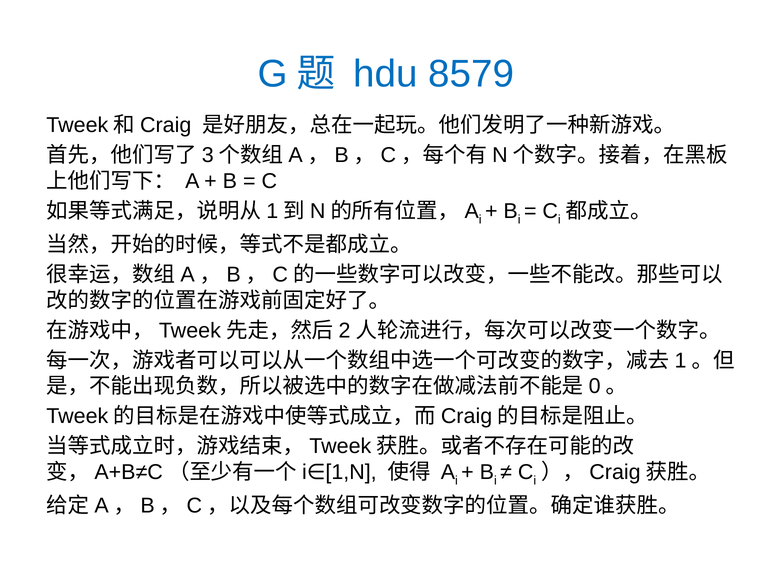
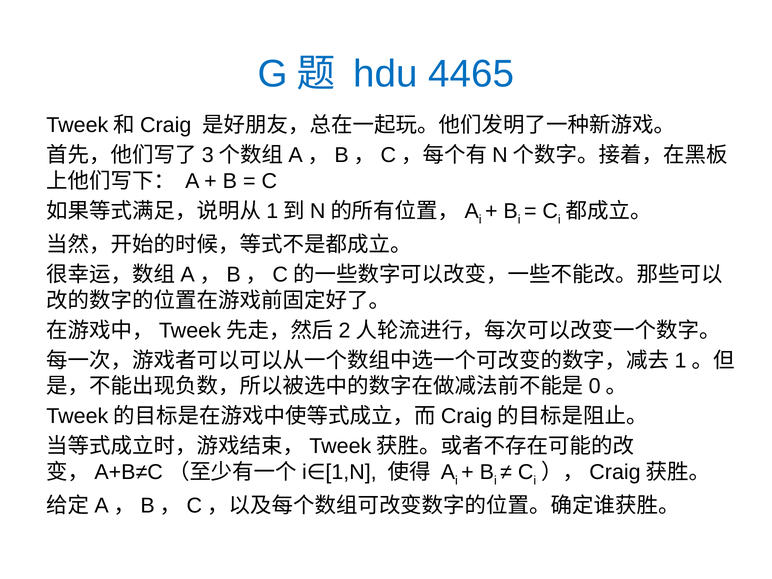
8579: 8579 -> 4465
